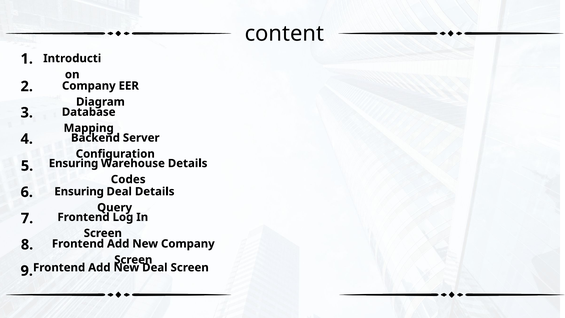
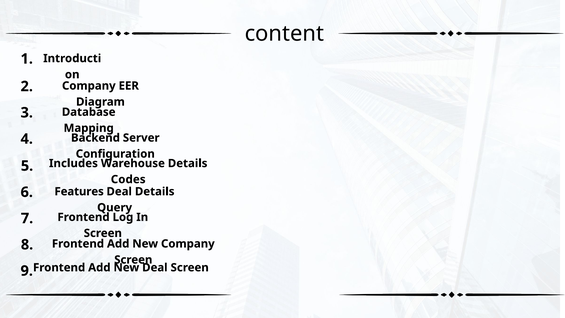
5 Ensuring: Ensuring -> Includes
6 Ensuring: Ensuring -> Features
